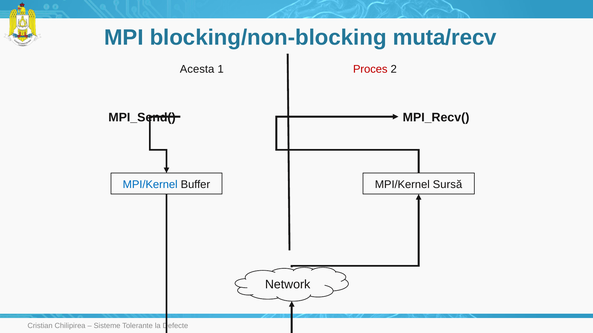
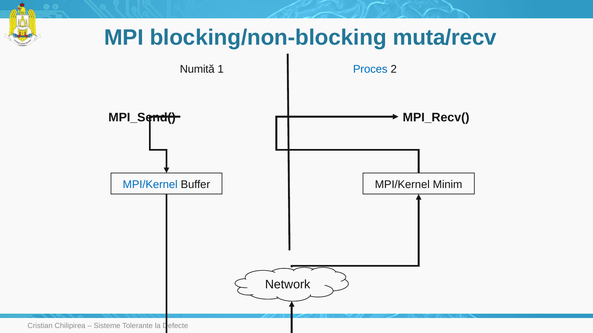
Acesta: Acesta -> Numită
Proces colour: red -> blue
Sursă: Sursă -> Minim
